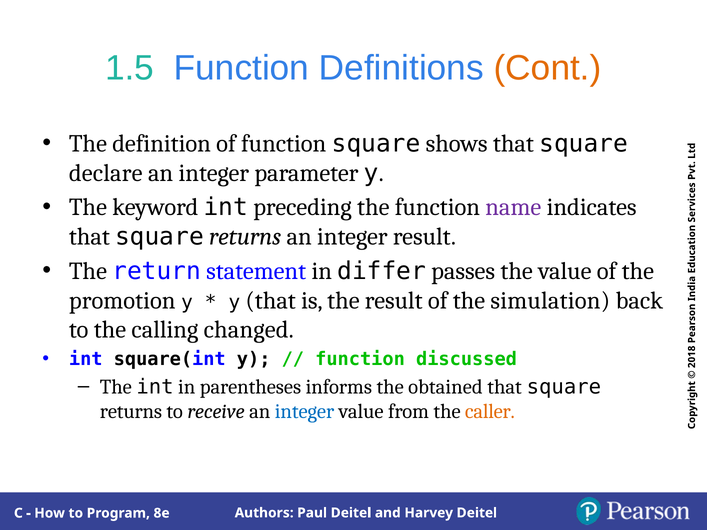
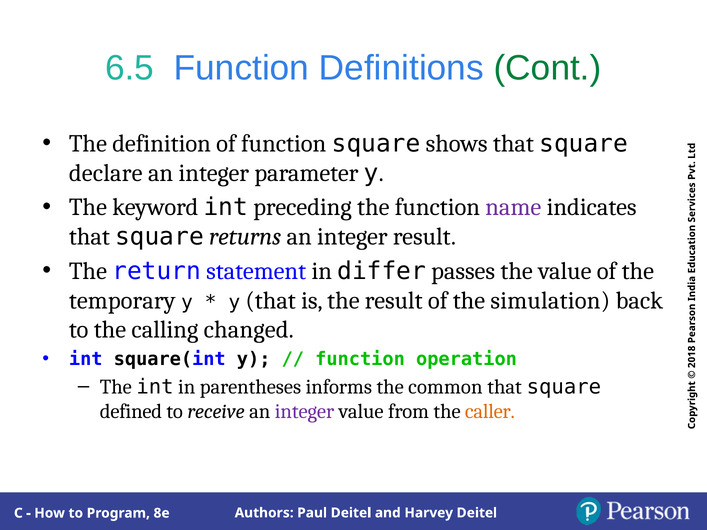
1.5: 1.5 -> 6.5
Cont colour: orange -> green
promotion: promotion -> temporary
discussed: discussed -> operation
obtained: obtained -> common
returns at (131, 412): returns -> defined
integer at (304, 412) colour: blue -> purple
